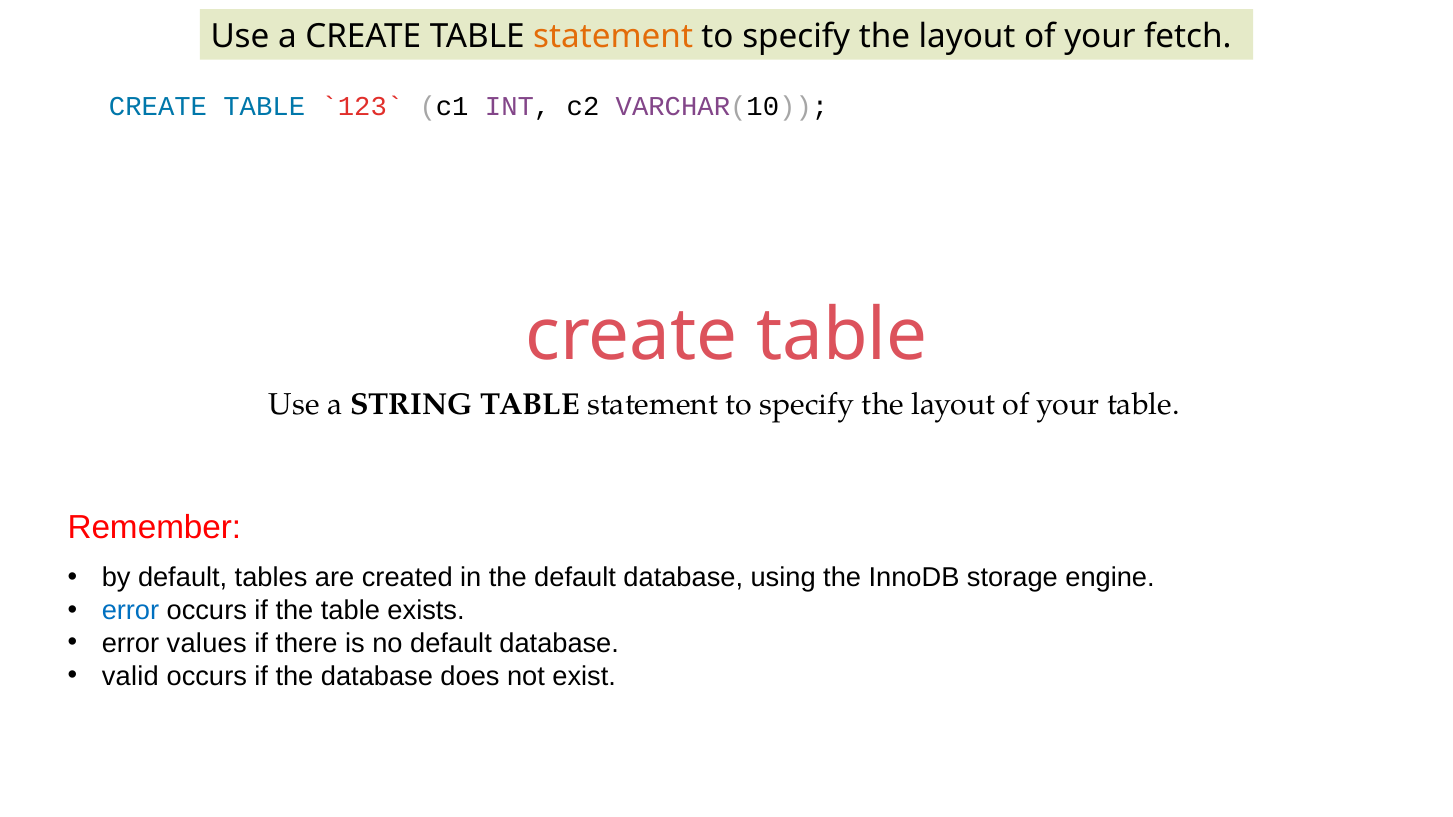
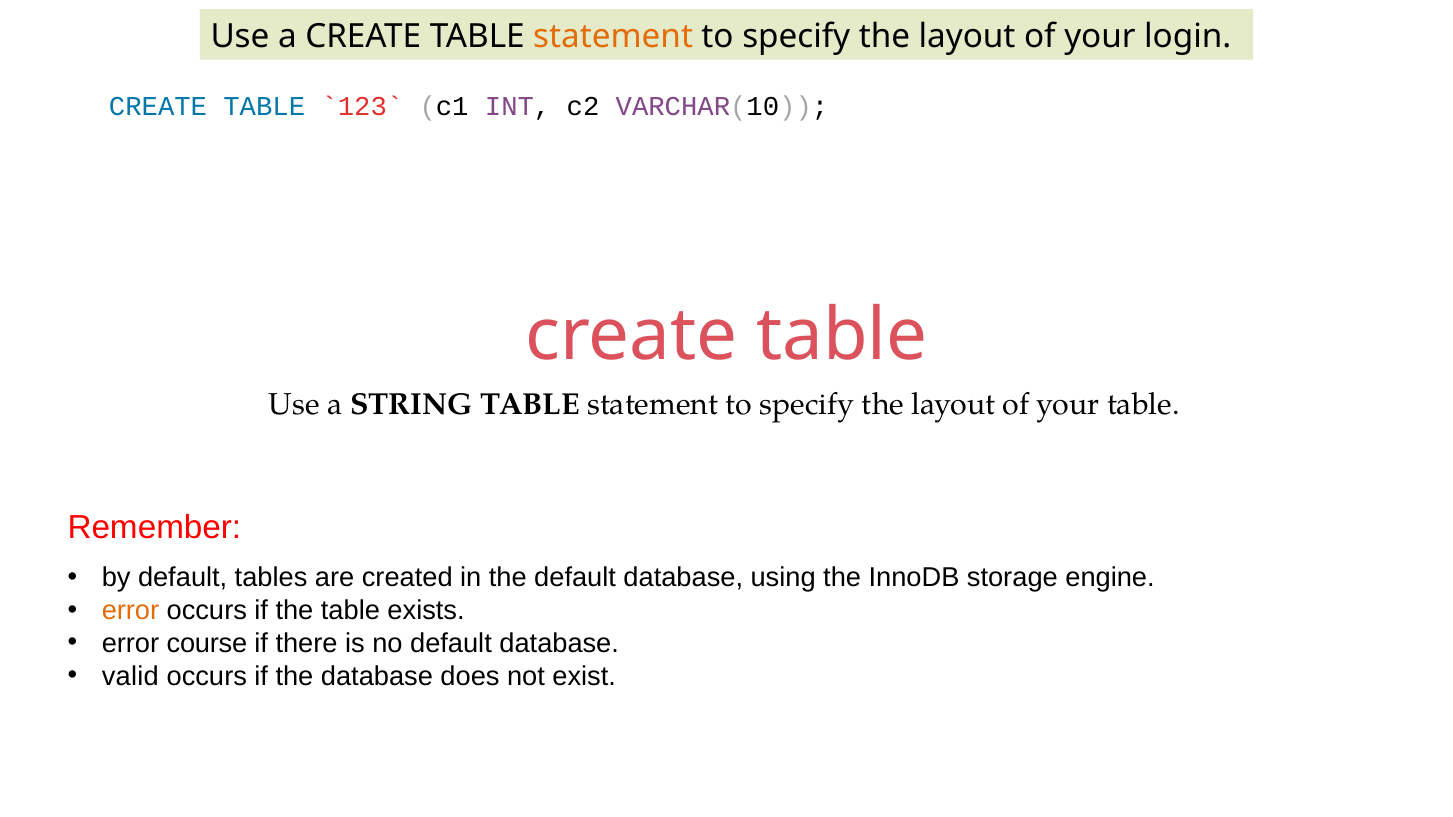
fetch: fetch -> login
error at (130, 611) colour: blue -> orange
values: values -> course
